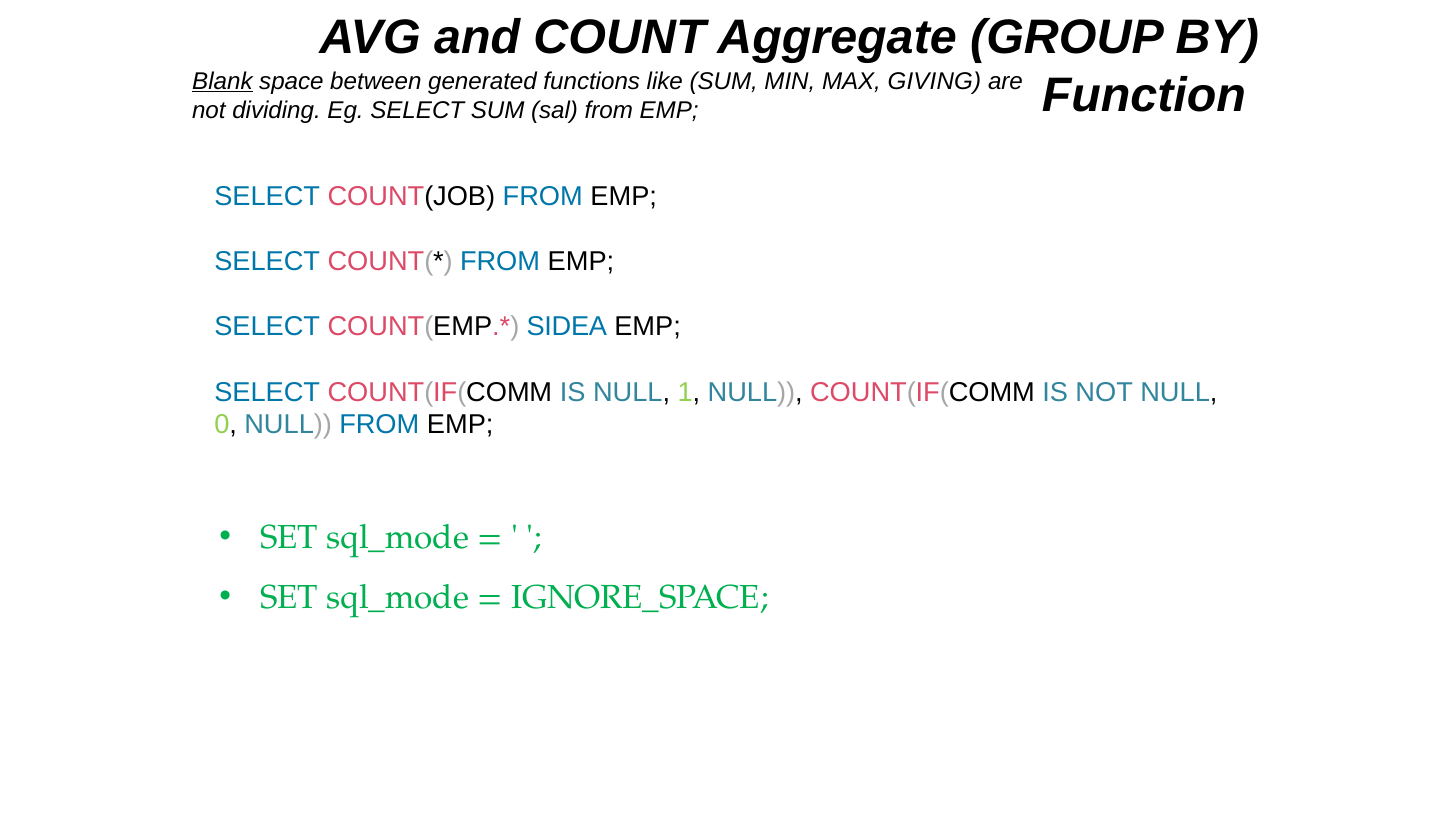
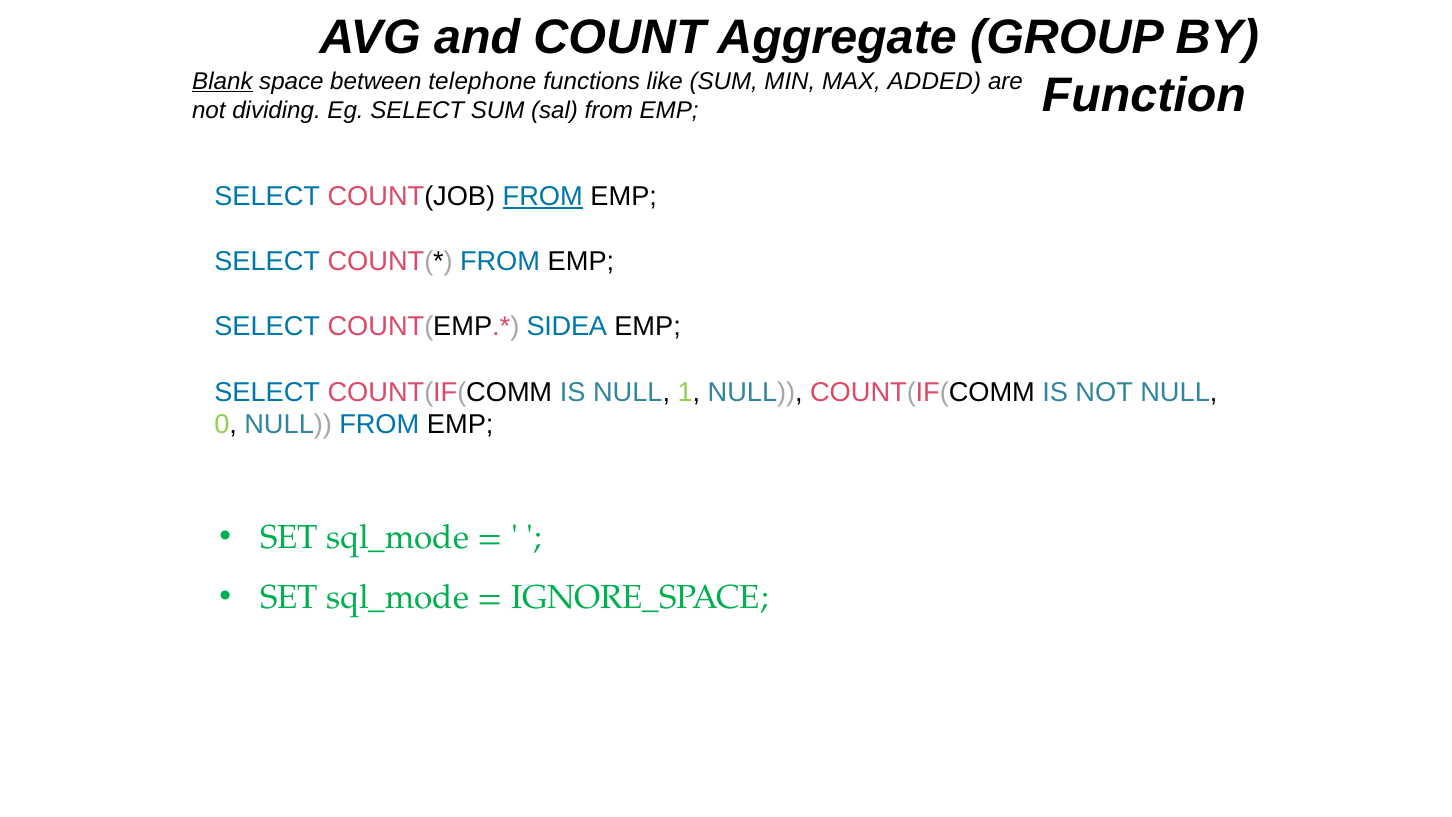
generated: generated -> telephone
GIVING: GIVING -> ADDED
FROM at (543, 196) underline: none -> present
